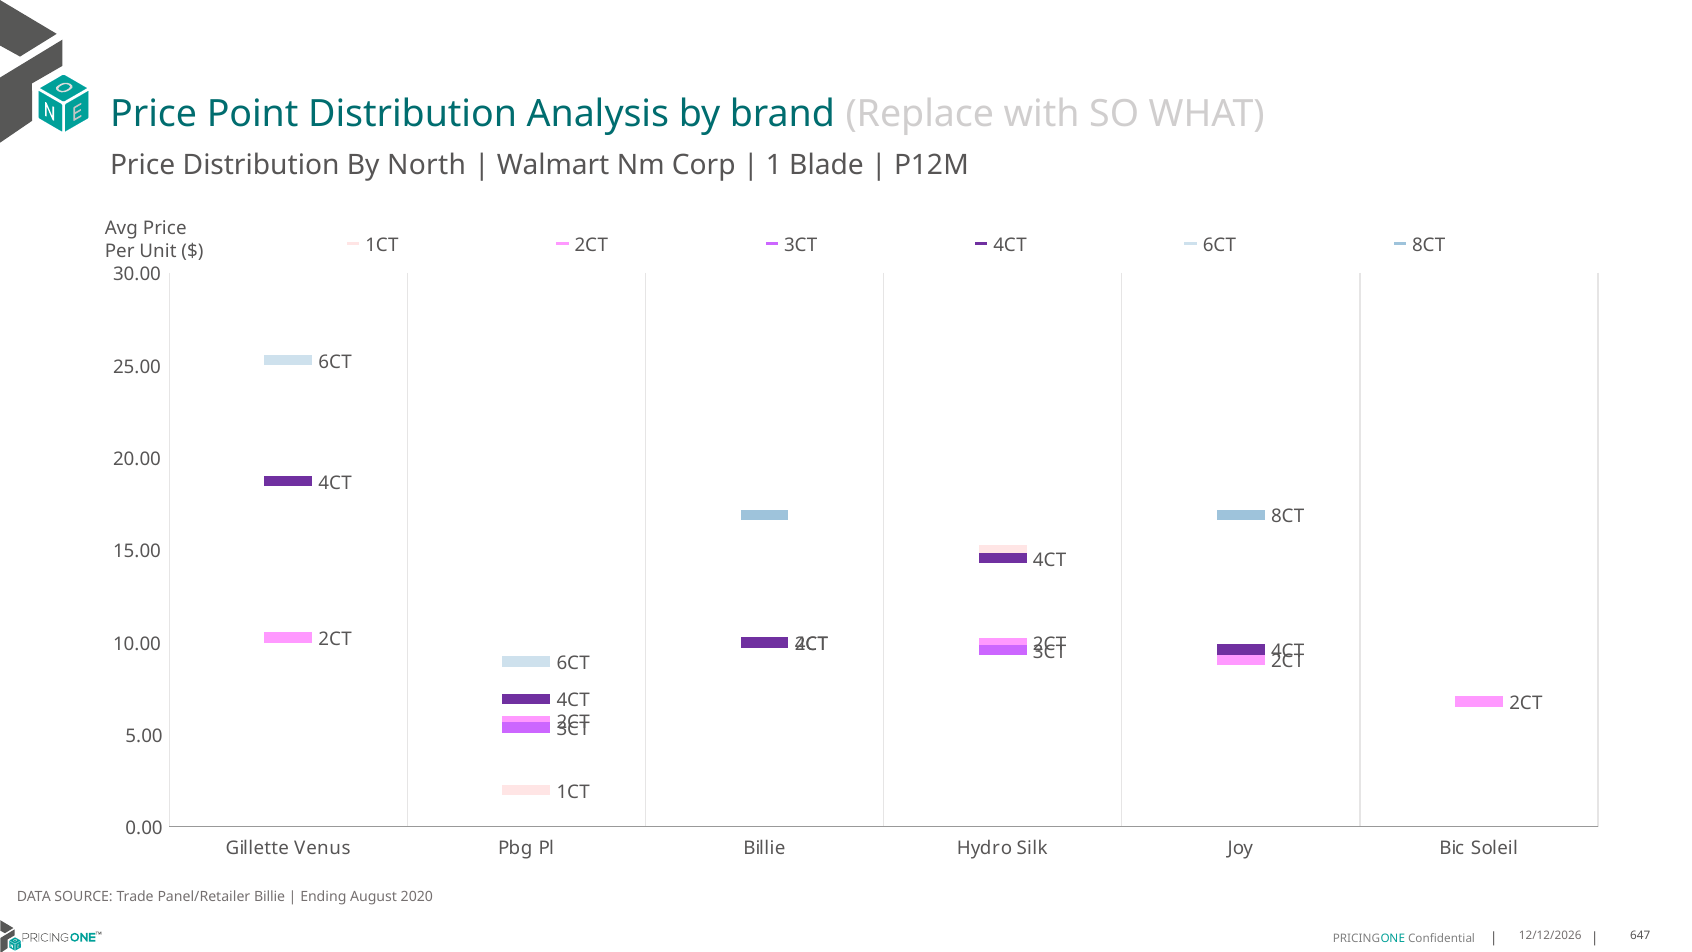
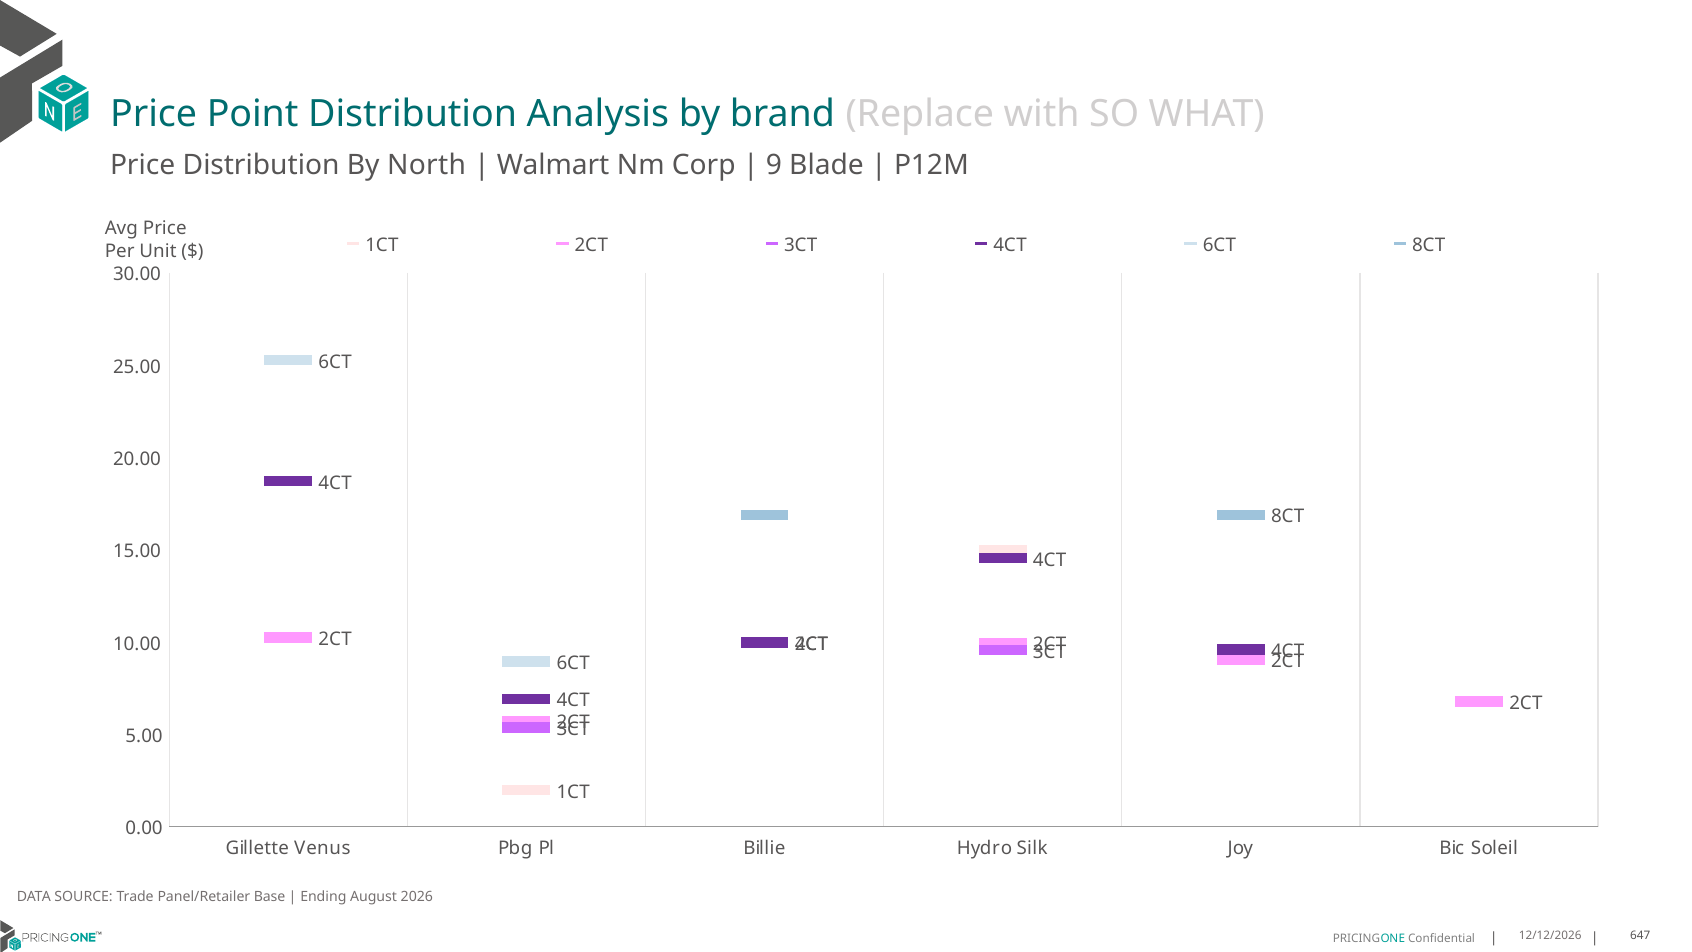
1: 1 -> 9
Panel/Retailer Billie: Billie -> Base
2020: 2020 -> 2026
